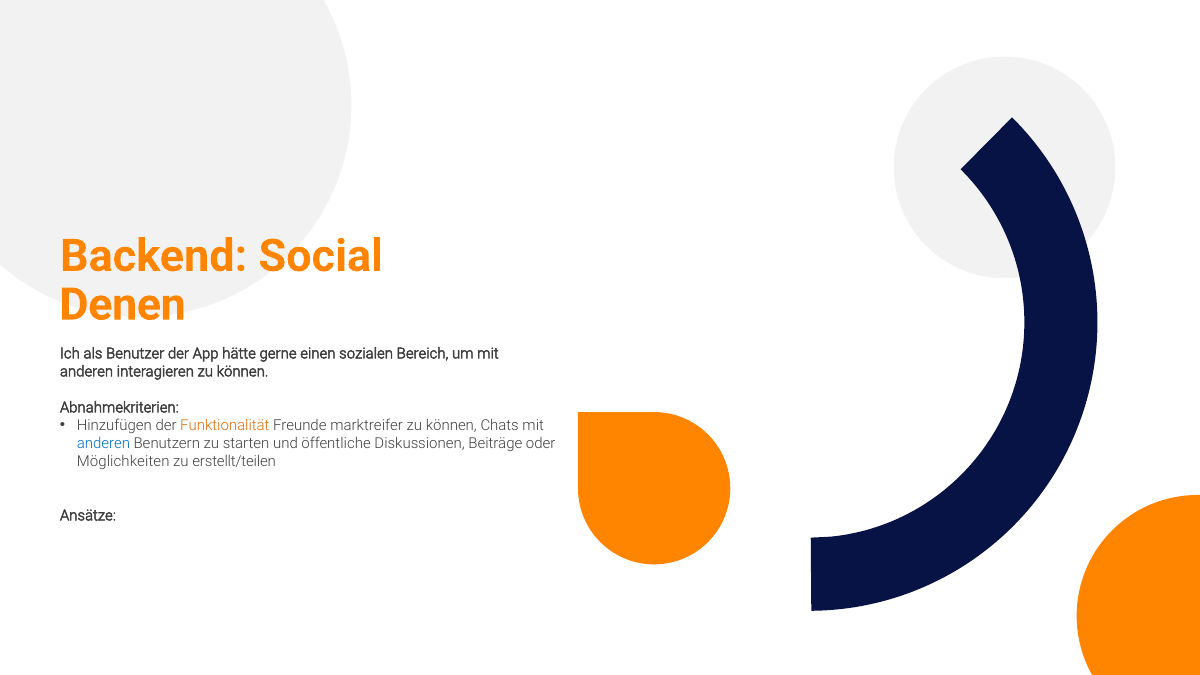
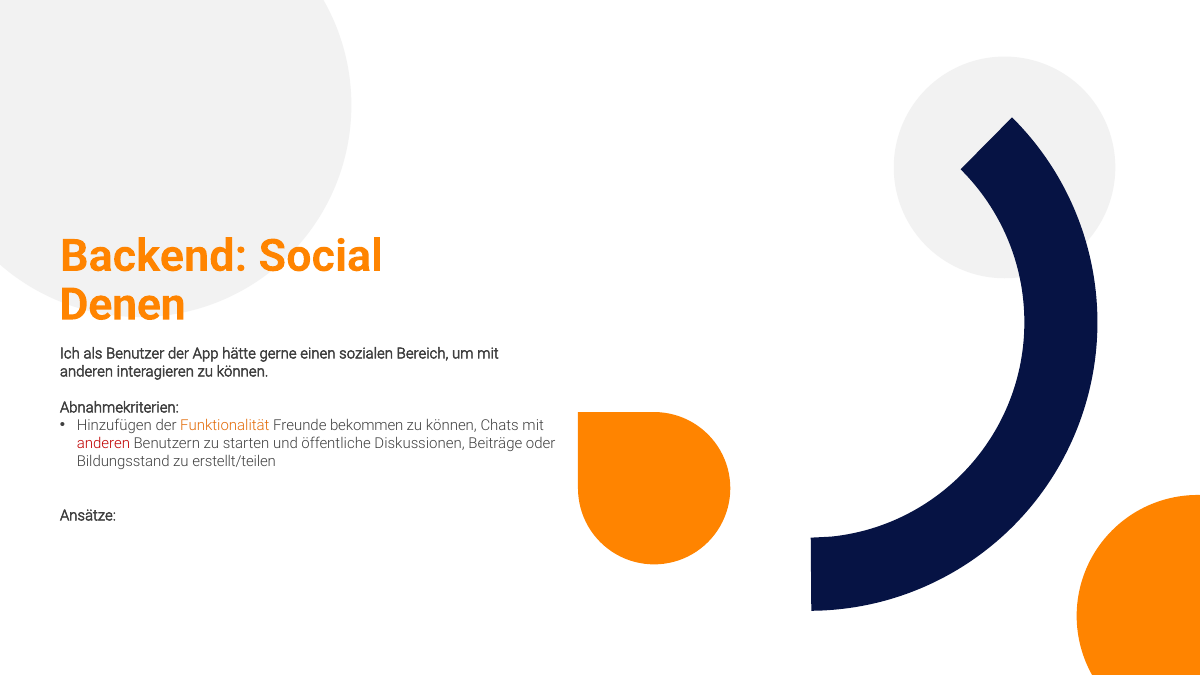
marktreifer: marktreifer -> bekommen
anderen at (103, 443) colour: blue -> red
Möglichkeiten: Möglichkeiten -> Bildungsstand
